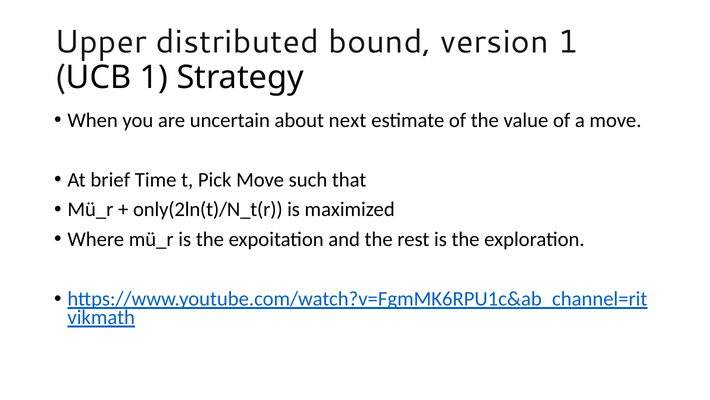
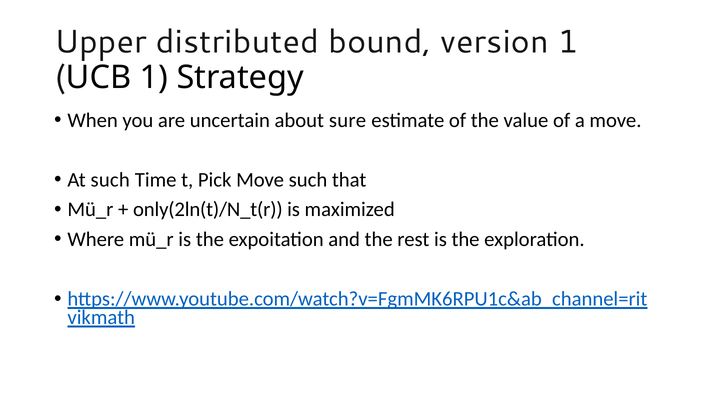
next: next -> sure
At brief: brief -> such
